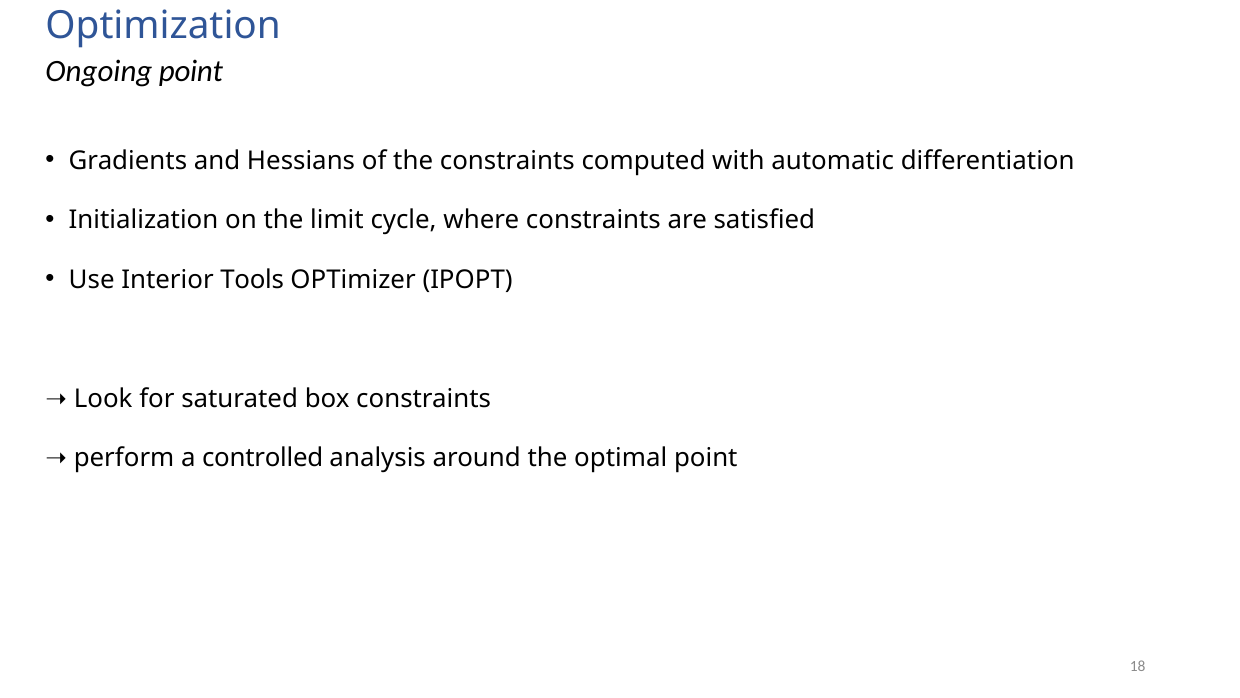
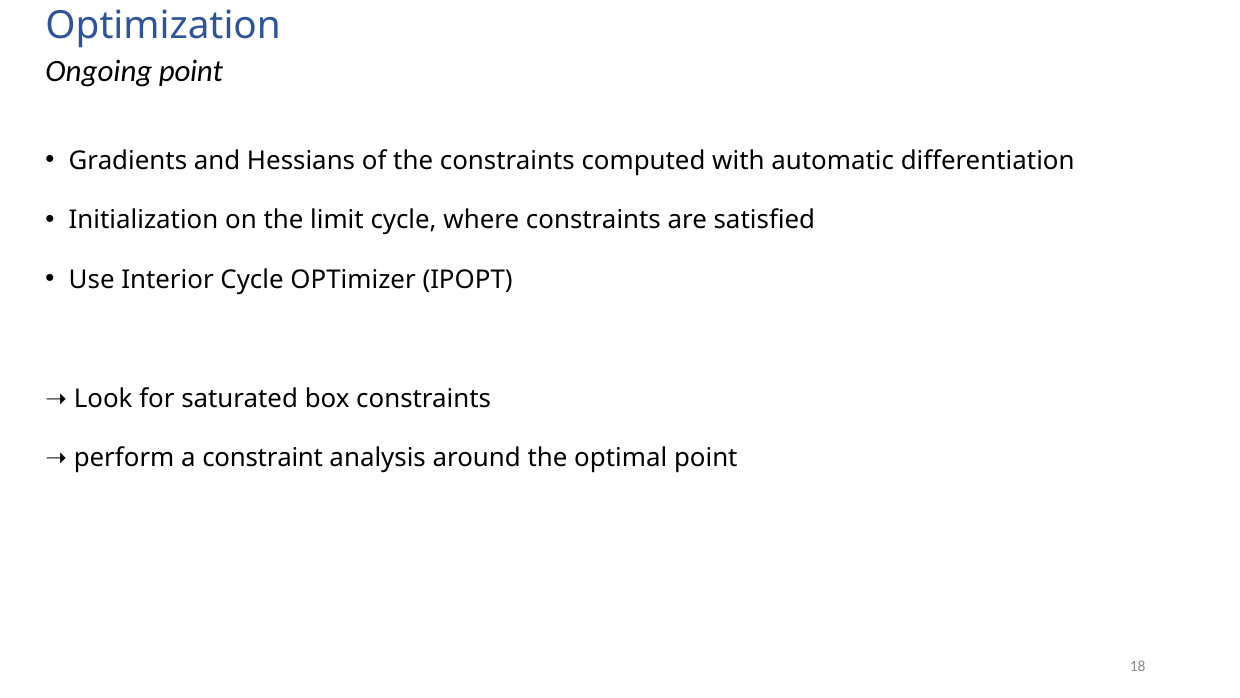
Interior Tools: Tools -> Cycle
controlled: controlled -> constraint
